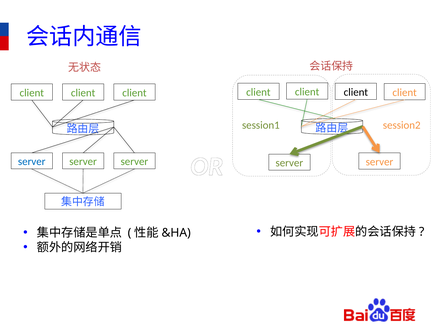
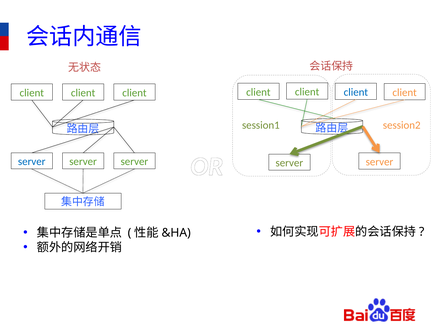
client at (356, 92) colour: black -> blue
